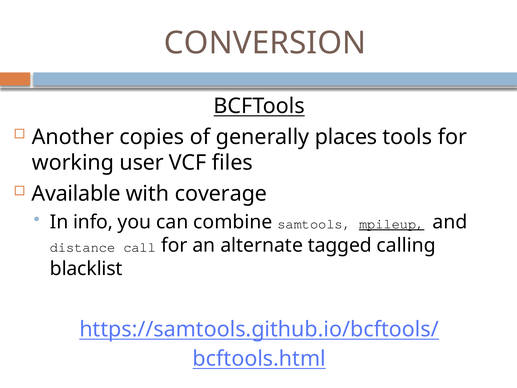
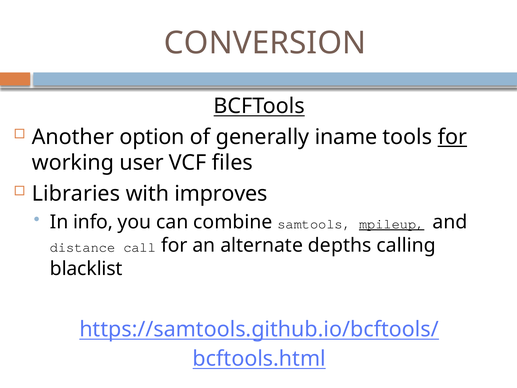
copies: copies -> option
places: places -> iname
for at (452, 137) underline: none -> present
Available: Available -> Libraries
coverage: coverage -> improves
tagged: tagged -> depths
